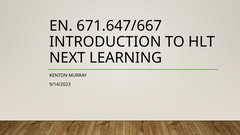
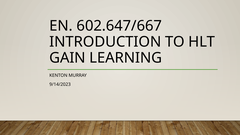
671.647/667: 671.647/667 -> 602.647/667
NEXT: NEXT -> GAIN
